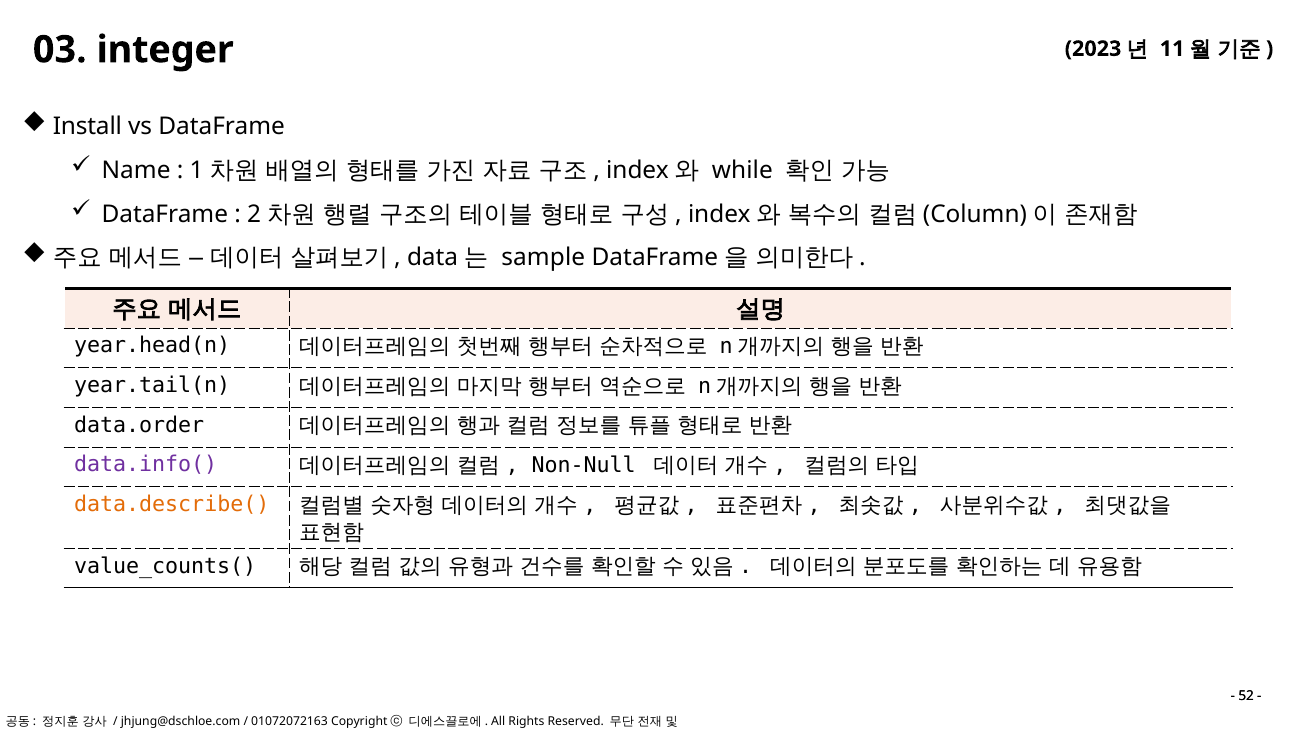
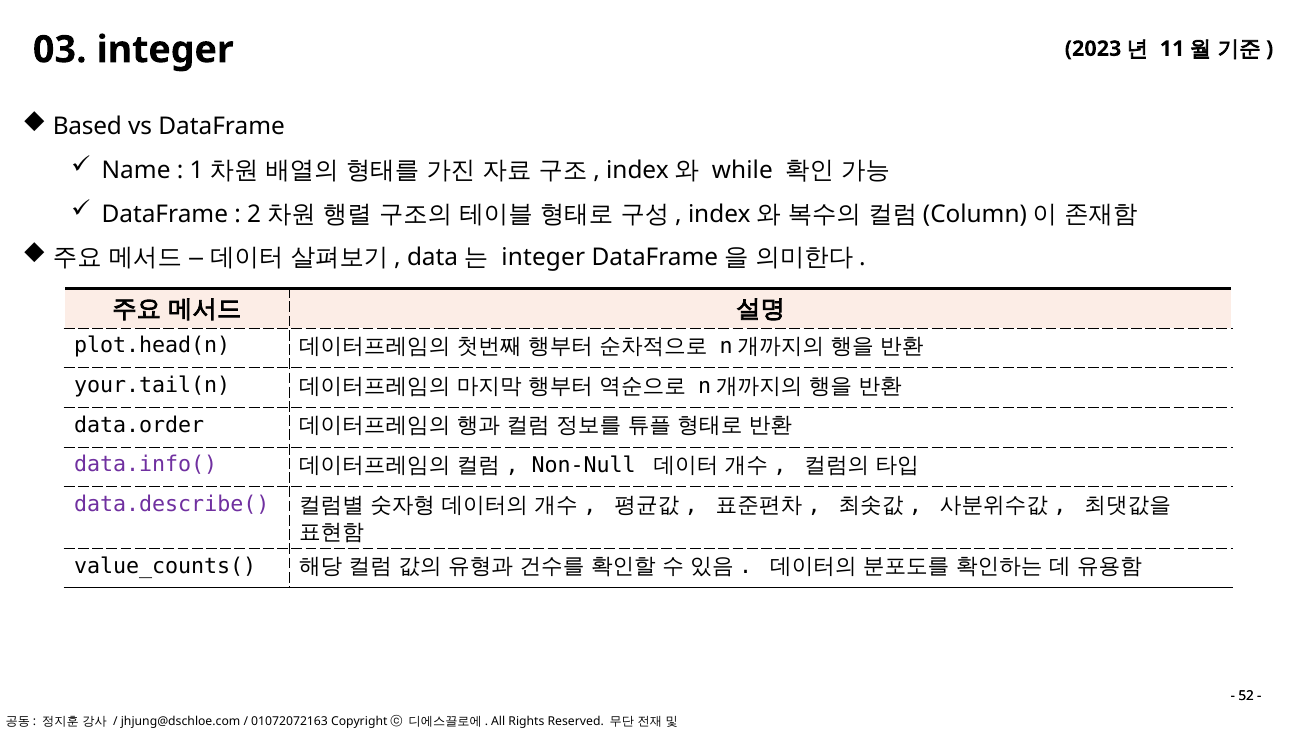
Install: Install -> Based
sample at (543, 258): sample -> integer
year.head(n: year.head(n -> plot.head(n
year.tail(n: year.tail(n -> your.tail(n
data.describe( colour: orange -> purple
